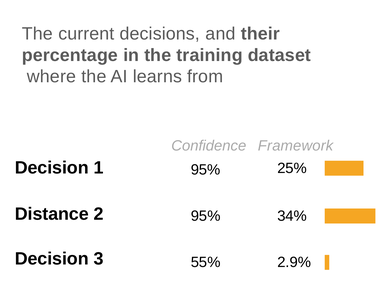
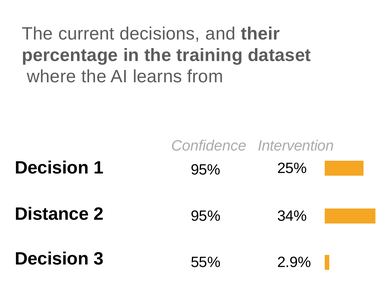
Framework: Framework -> Intervention
